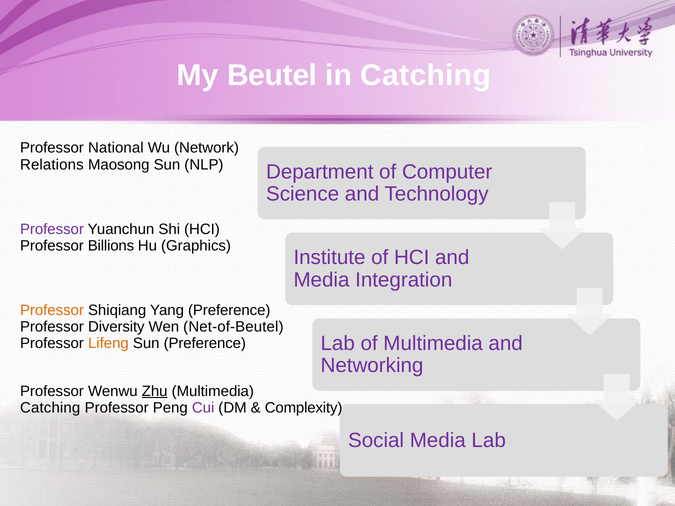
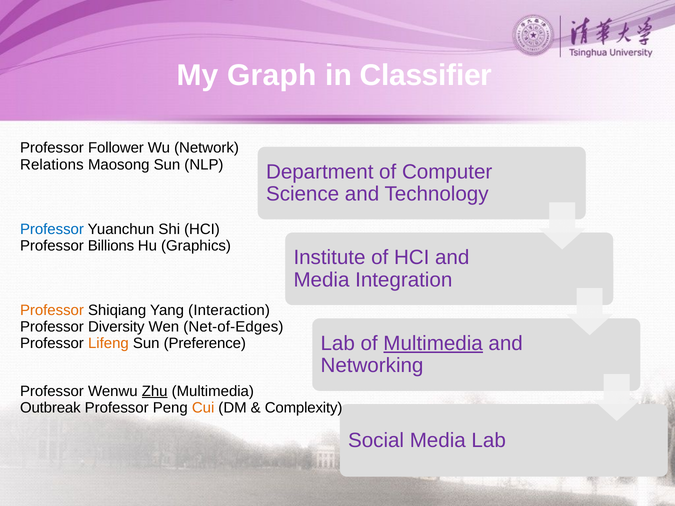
Beutel: Beutel -> Graph
in Catching: Catching -> Classifier
National: National -> Follower
Professor at (52, 229) colour: purple -> blue
Yang Preference: Preference -> Interaction
Net-of-Beutel: Net-of-Beutel -> Net-of-Edges
Multimedia at (433, 344) underline: none -> present
Catching at (50, 408): Catching -> Outbreak
Cui colour: purple -> orange
